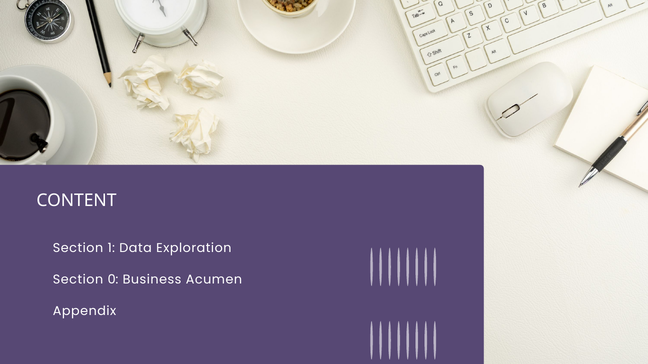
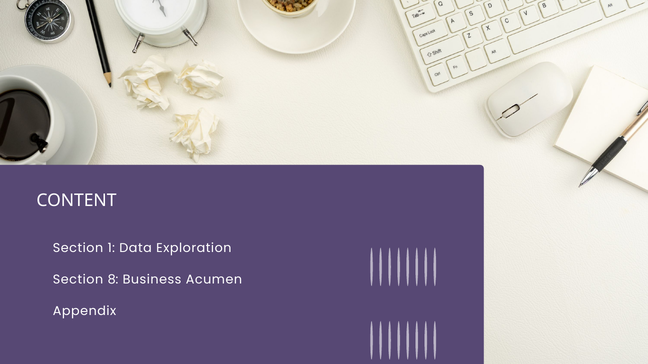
0: 0 -> 8
